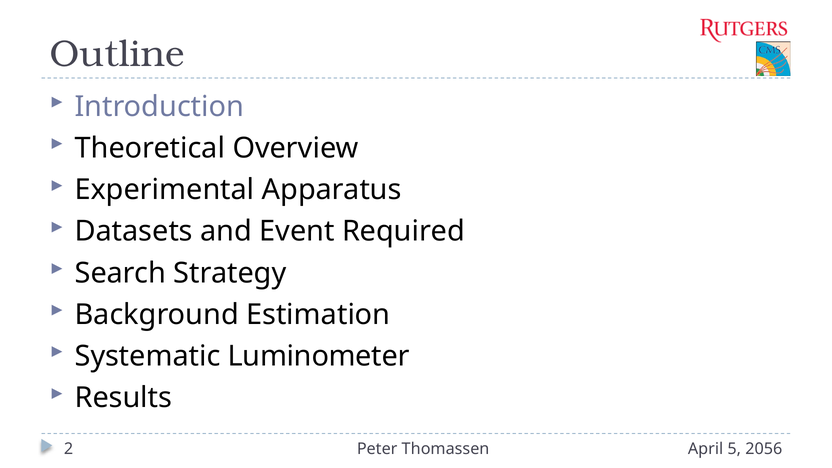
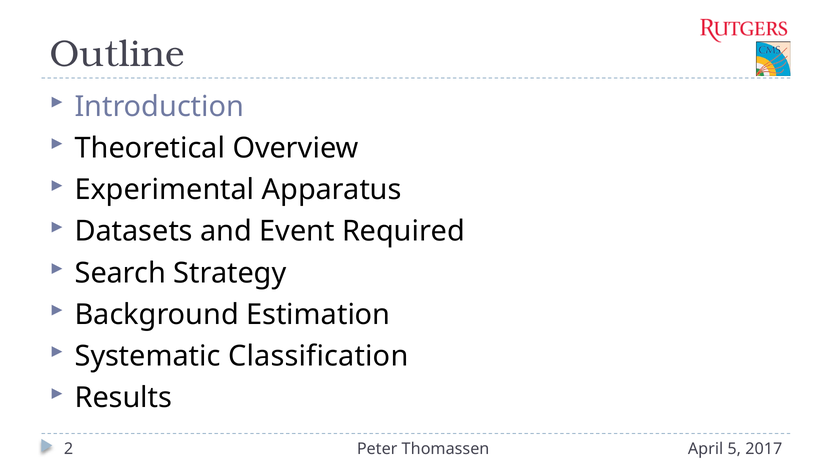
Luminometer: Luminometer -> Classification
2056: 2056 -> 2017
